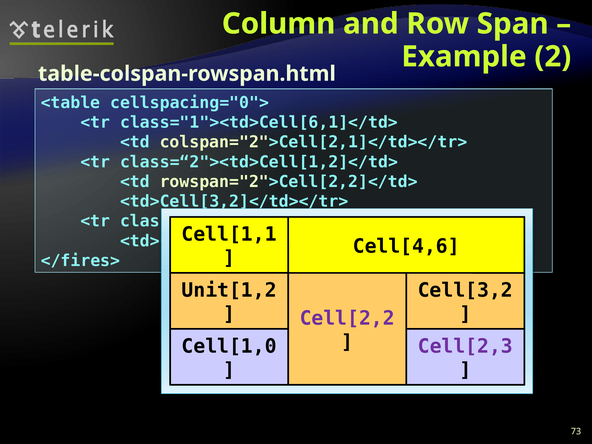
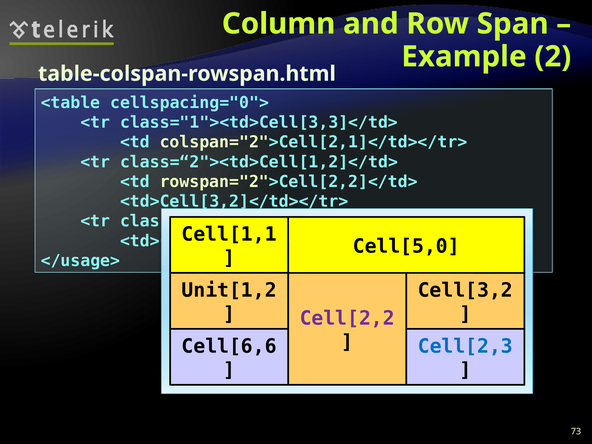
class="1"><td>Cell[6,1]</td>: class="1"><td>Cell[6,1]</td> -> class="1"><td>Cell[3,3]</td>
Cell[4,6: Cell[4,6 -> Cell[5,0
</fires>: </fires> -> </usage>
Cell[1,0: Cell[1,0 -> Cell[6,6
Cell[2,3 colour: purple -> blue
